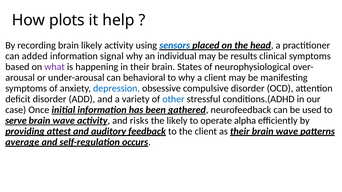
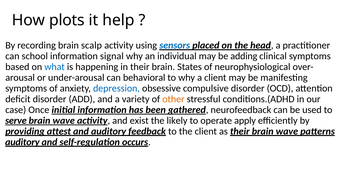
brain likely: likely -> scalp
added: added -> school
results: results -> adding
what colour: purple -> blue
other colour: blue -> orange
risks: risks -> exist
alpha: alpha -> apply
average at (22, 142): average -> auditory
